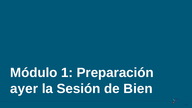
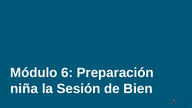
1: 1 -> 6
ayer: ayer -> niña
